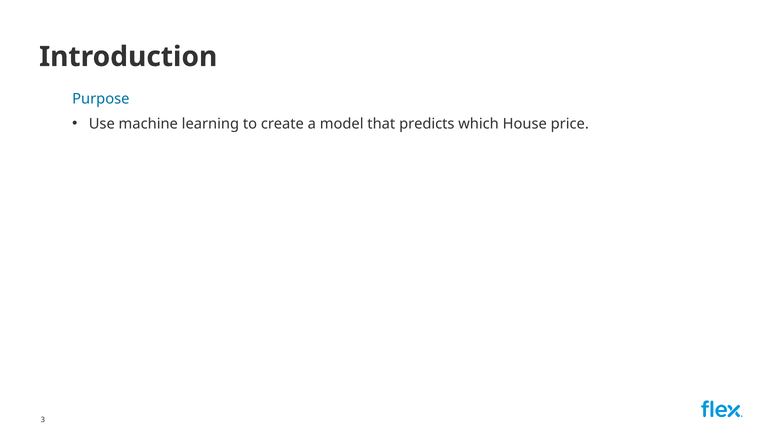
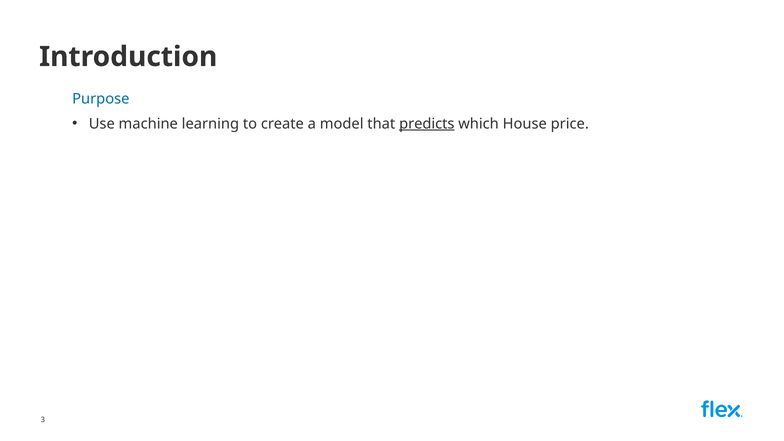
predicts underline: none -> present
